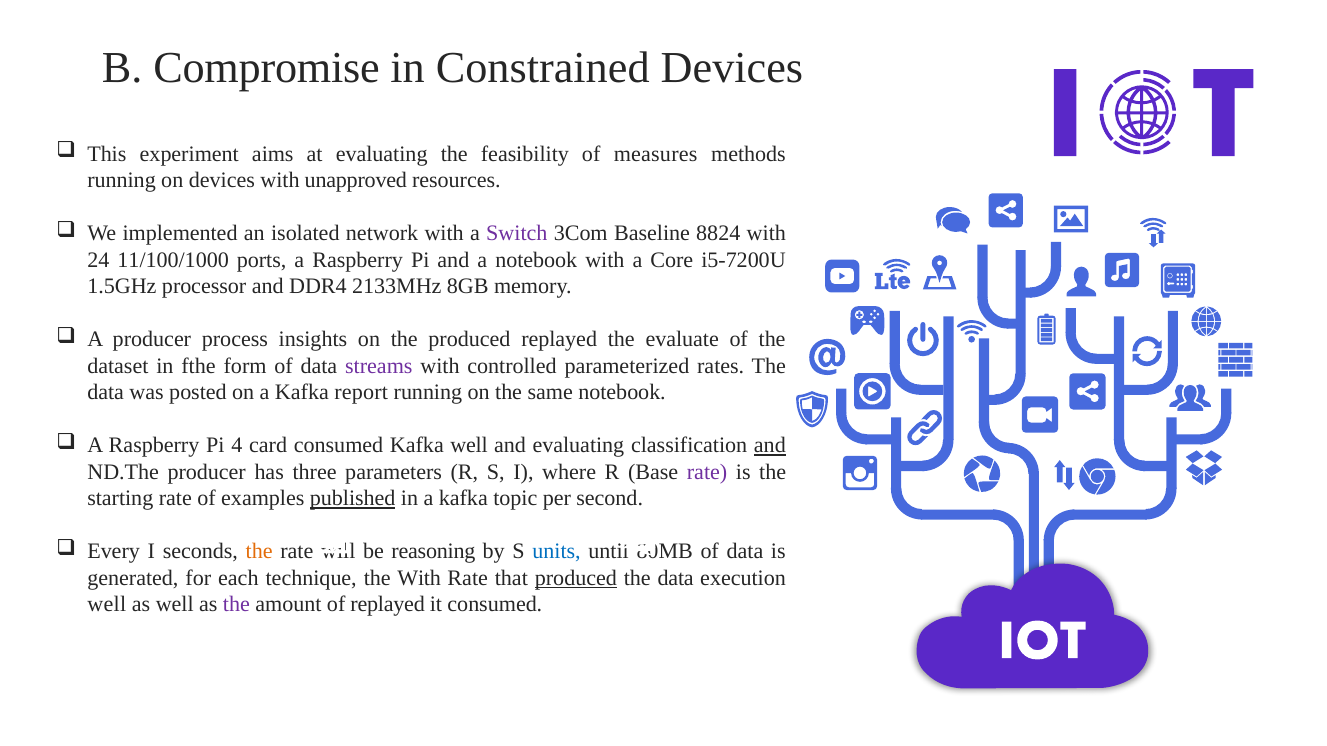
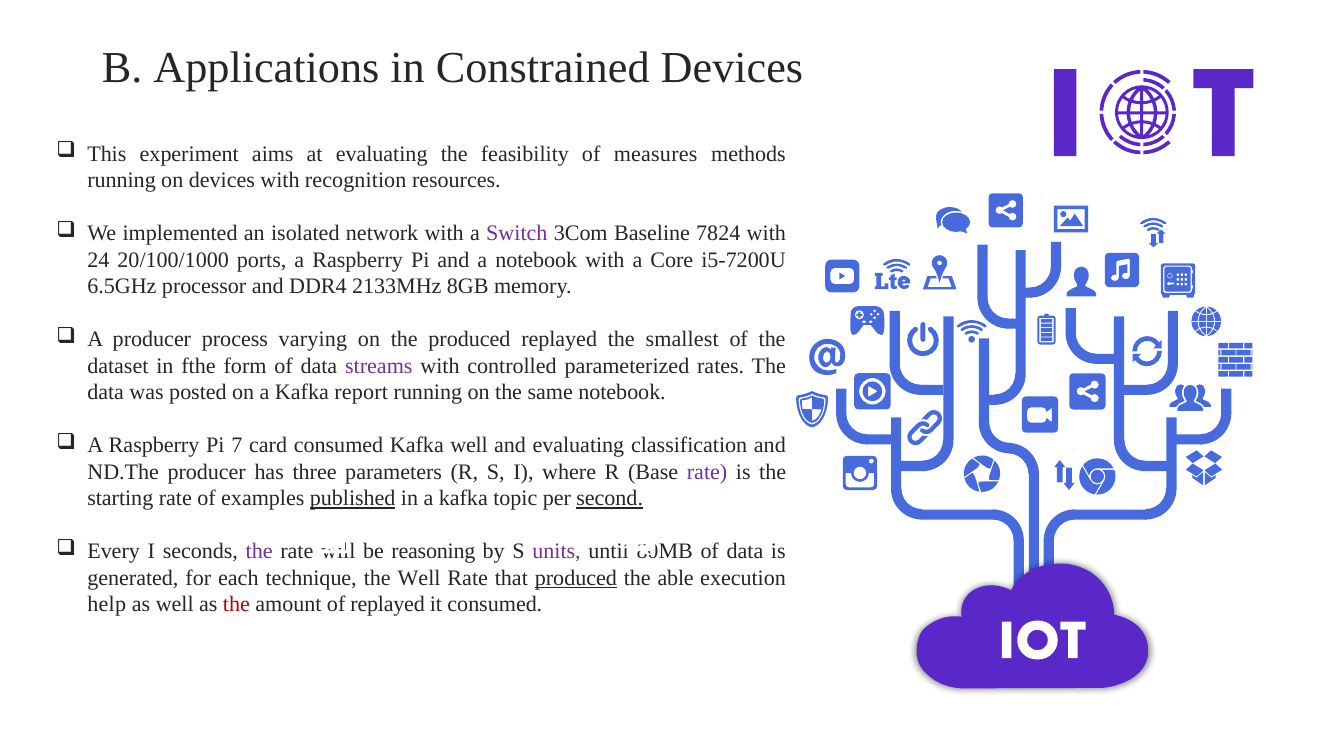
Compromise: Compromise -> Applications
unapproved: unapproved -> recognition
8824: 8824 -> 7824
11/100/1000: 11/100/1000 -> 20/100/1000
1.5GHz: 1.5GHz -> 6.5GHz
insights: insights -> varying
evaluate: evaluate -> smallest
4: 4 -> 7
and at (770, 446) underline: present -> none
second underline: none -> present
the at (259, 552) colour: orange -> purple
units colour: blue -> purple
the With: With -> Well
data at (676, 578): data -> able
well at (107, 605): well -> help
the at (236, 605) colour: purple -> red
